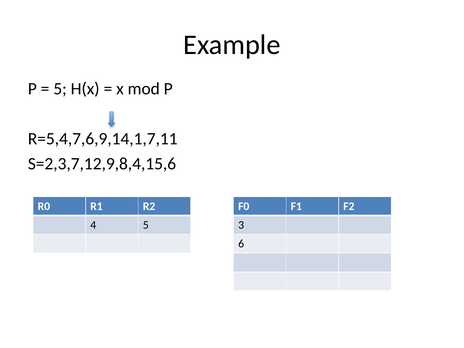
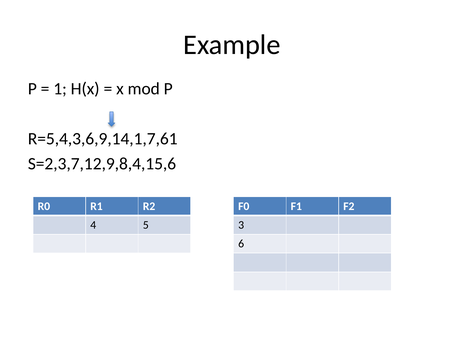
5 at (60, 89): 5 -> 1
R=5,4,7,6,9,14,1,7,11: R=5,4,7,6,9,14,1,7,11 -> R=5,4,3,6,9,14,1,7,61
